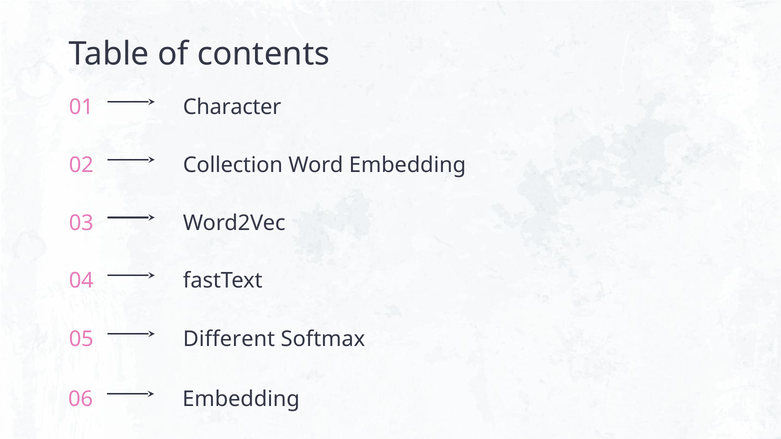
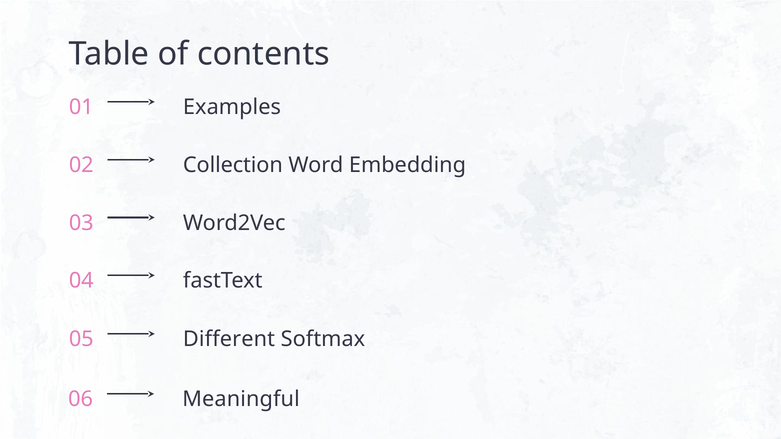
Character: Character -> Examples
06 Embedding: Embedding -> Meaningful
